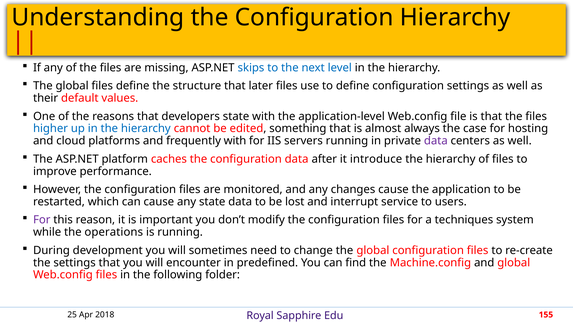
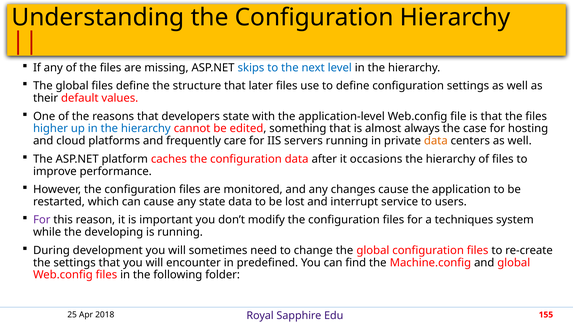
frequently with: with -> care
data at (436, 141) colour: purple -> orange
introduce: introduce -> occasions
operations: operations -> developing
